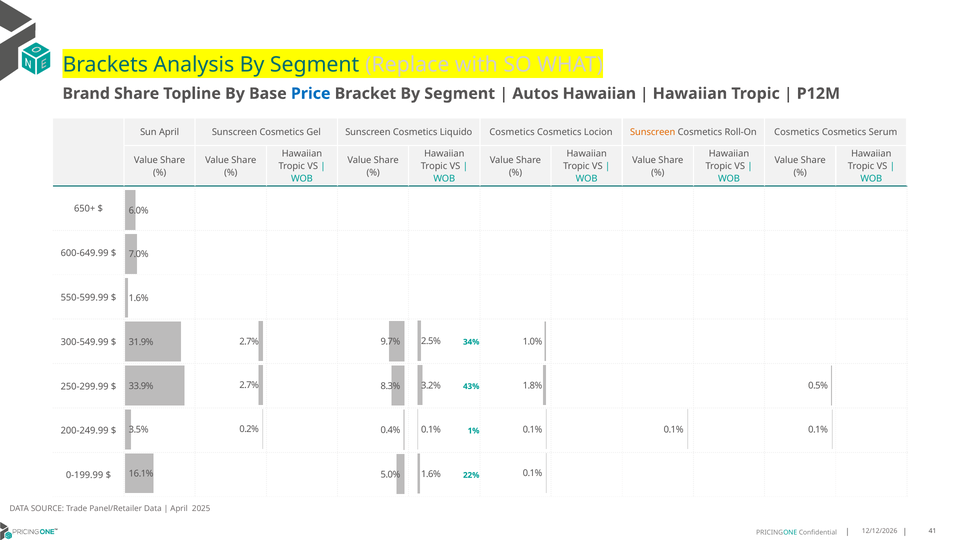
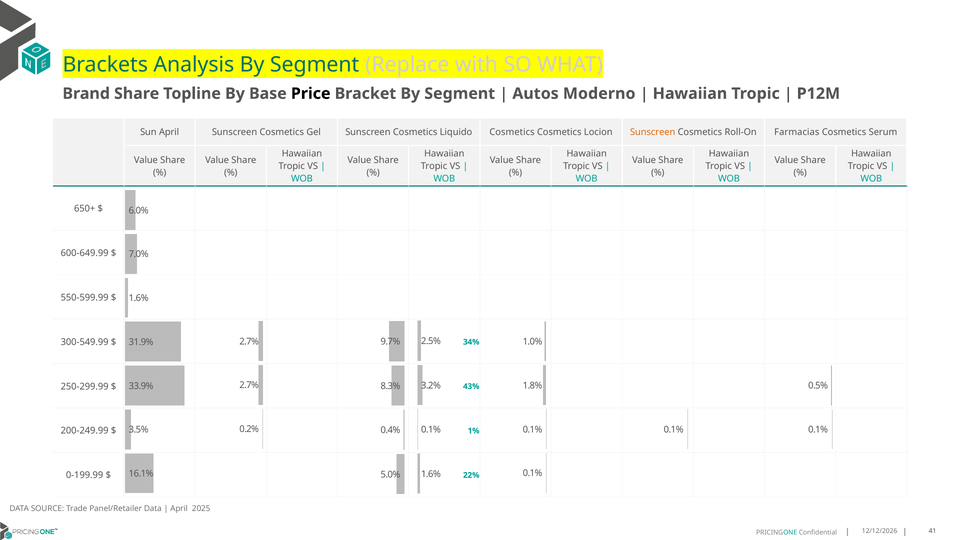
Price colour: blue -> black
Autos Hawaiian: Hawaiian -> Moderno
Roll-On Cosmetics: Cosmetics -> Farmacias
